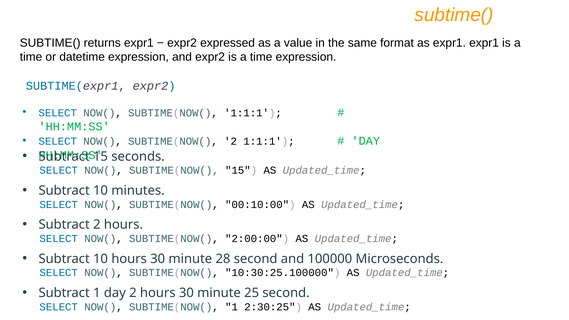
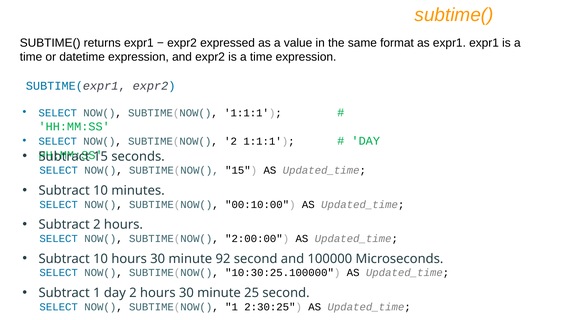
28: 28 -> 92
